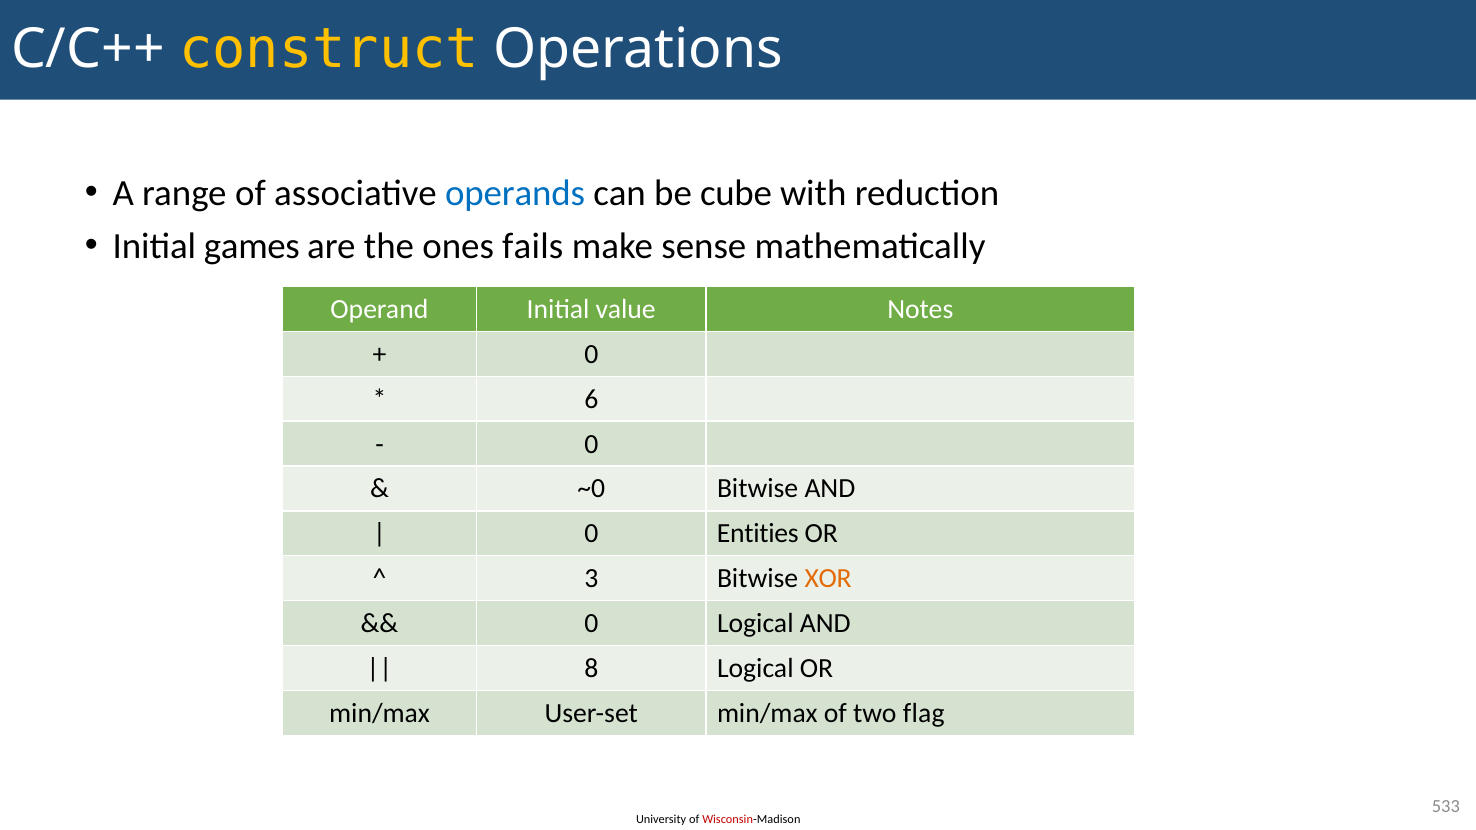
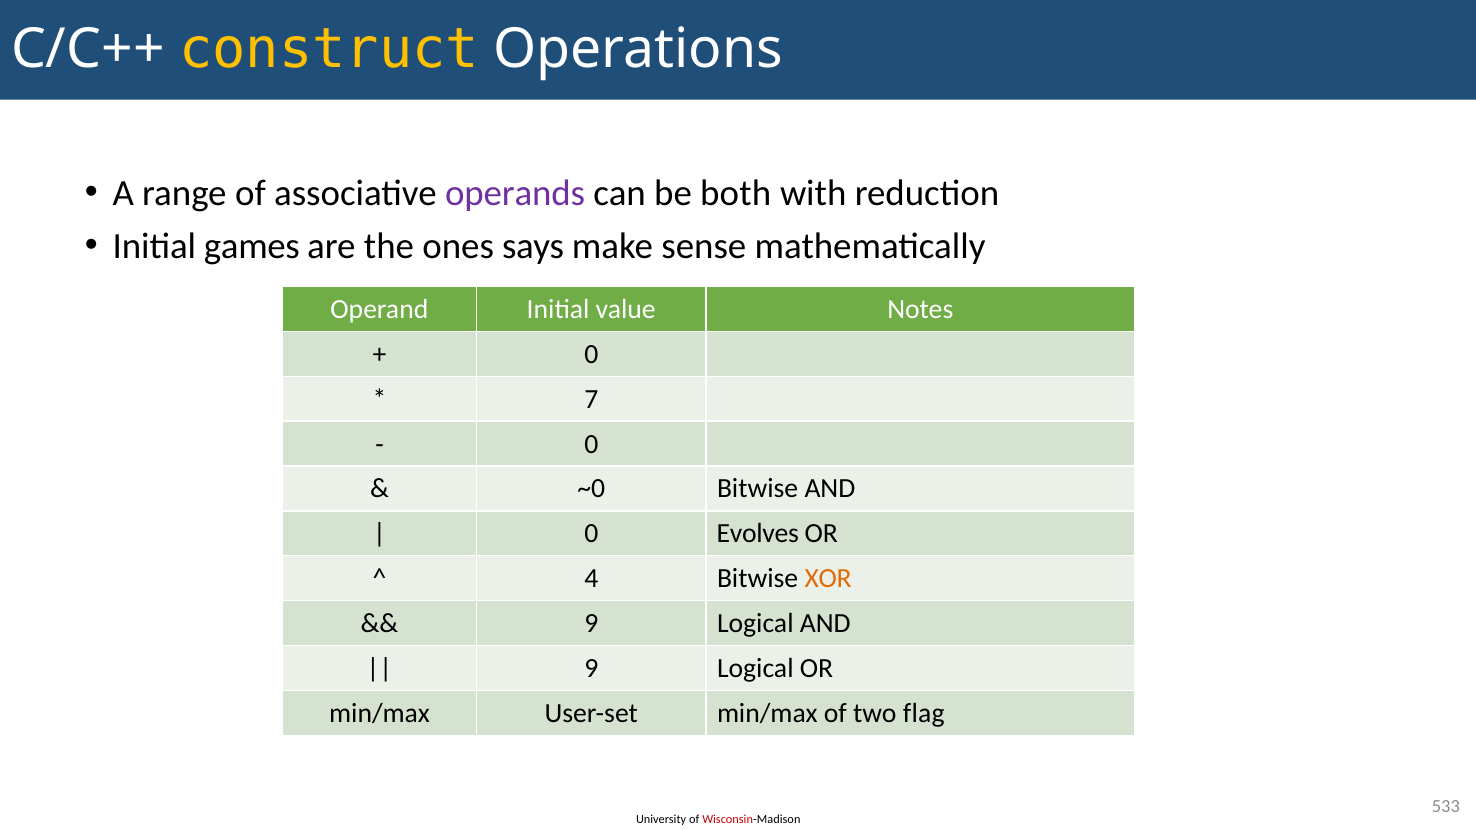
operands colour: blue -> purple
cube: cube -> both
fails: fails -> says
6: 6 -> 7
Entities: Entities -> Evolves
3: 3 -> 4
0 at (591, 624): 0 -> 9
8 at (591, 668): 8 -> 9
